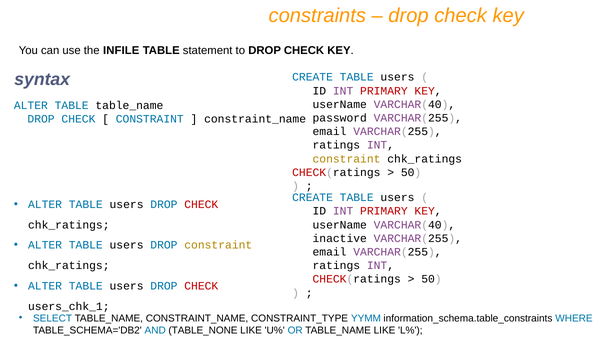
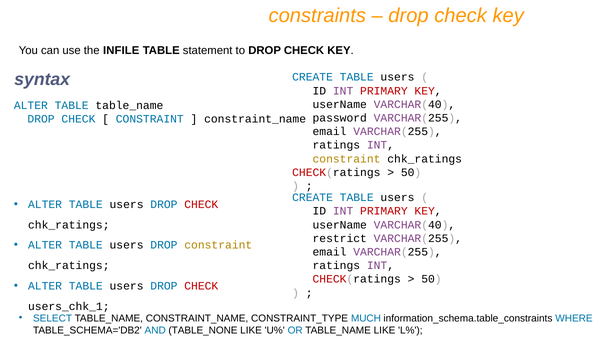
inactive: inactive -> restrict
YYMM: YYMM -> MUCH
